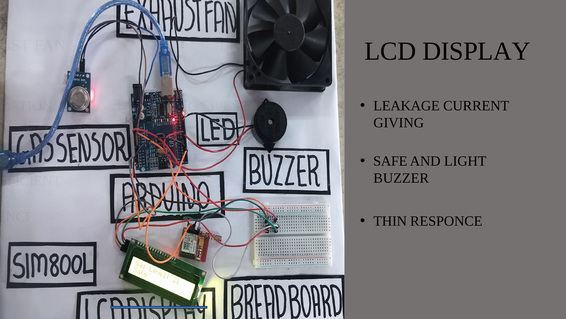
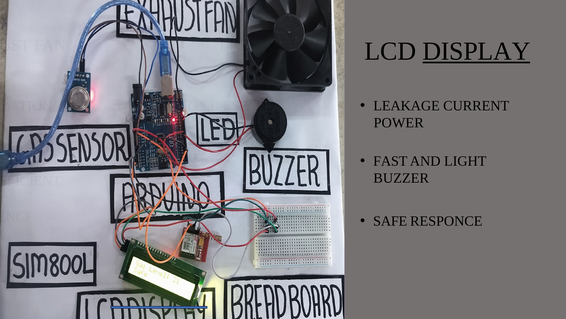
DISPLAY underline: none -> present
GIVING: GIVING -> POWER
SAFE at (390, 161): SAFE -> FAST
THIN at (390, 221): THIN -> SAFE
